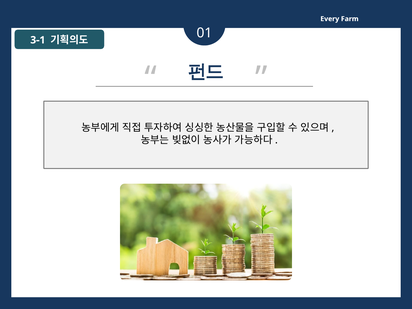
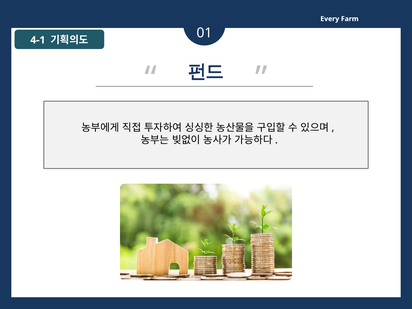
3-1: 3-1 -> 4-1
